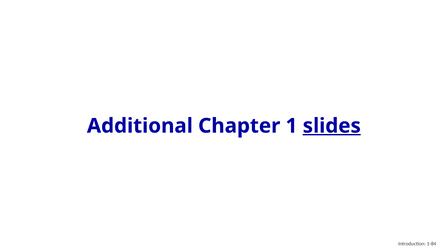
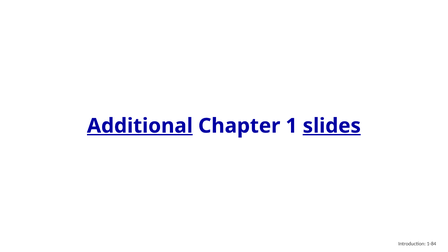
Additional underline: none -> present
